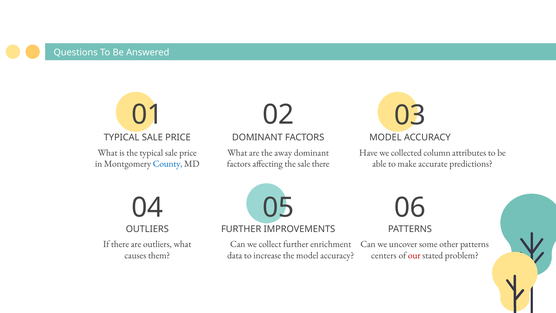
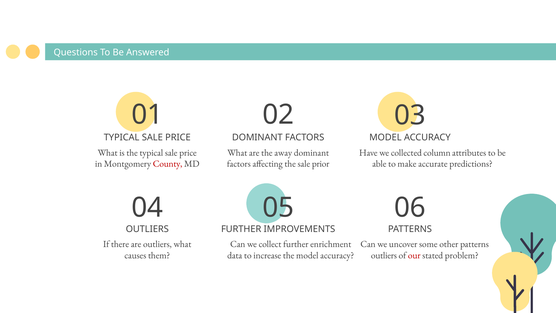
County colour: blue -> red
sale there: there -> prior
centers at (384, 255): centers -> outliers
